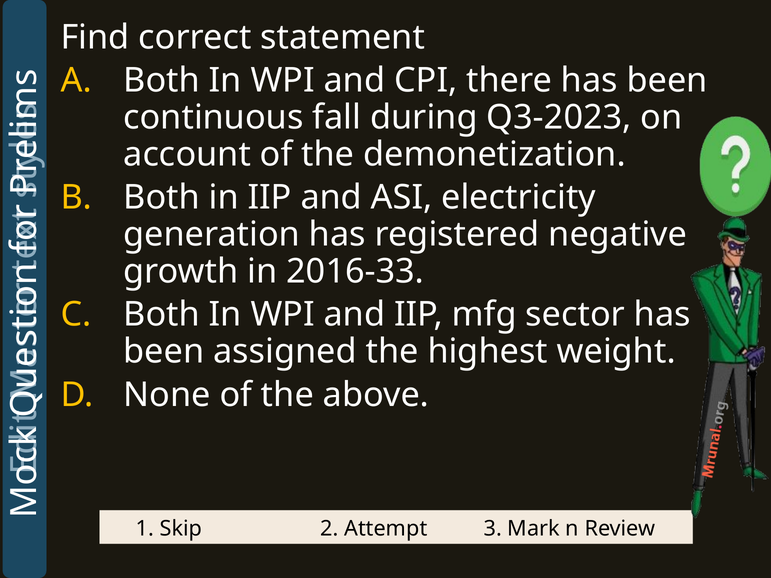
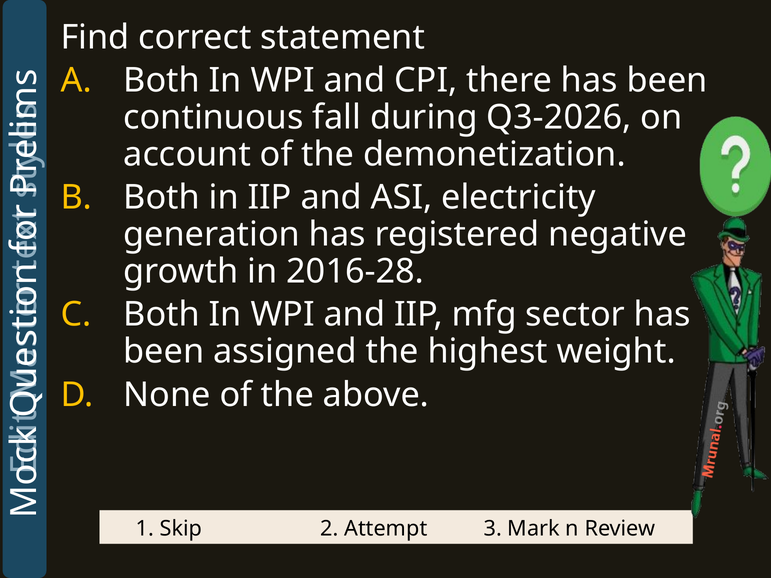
Q3-2023: Q3-2023 -> Q3-2026
2016-33: 2016-33 -> 2016-28
